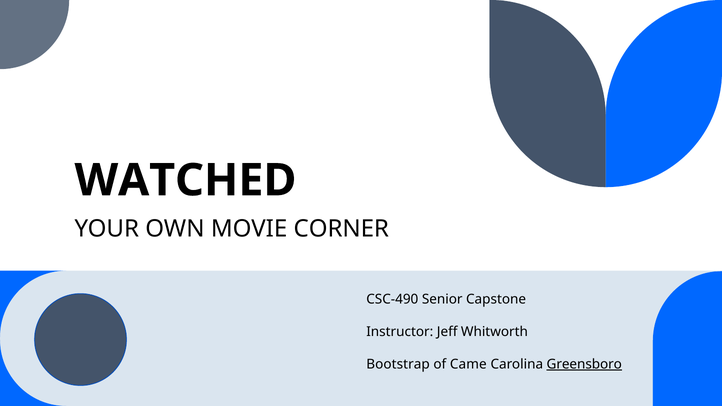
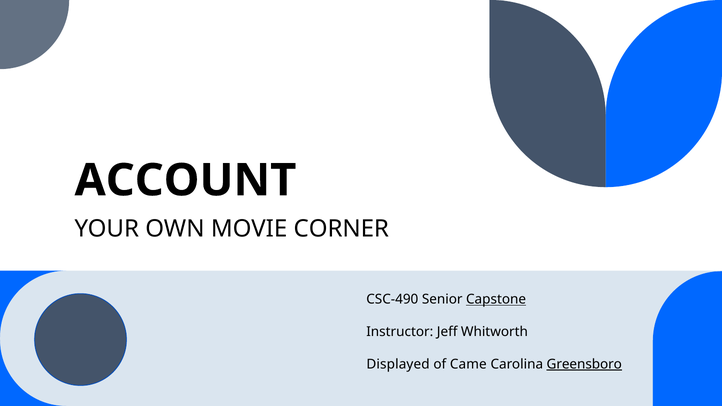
WATCHED: WATCHED -> ACCOUNT
Capstone underline: none -> present
Bootstrap: Bootstrap -> Displayed
